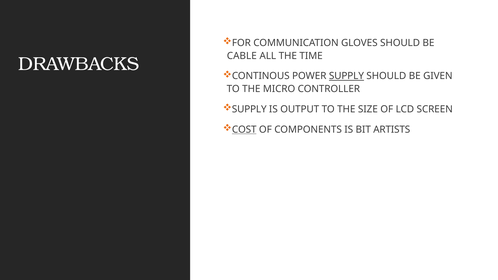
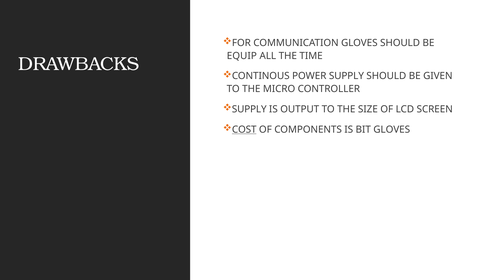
CABLE: CABLE -> EQUIP
SUPPLY at (346, 76) underline: present -> none
BIT ARTISTS: ARTISTS -> GLOVES
